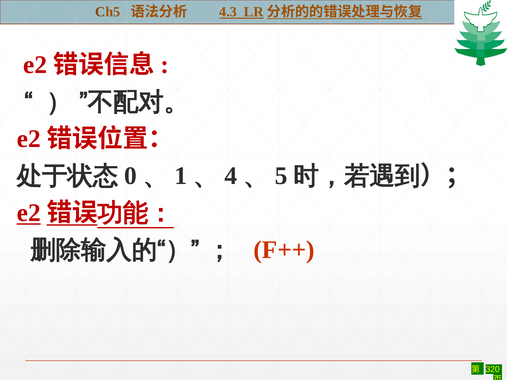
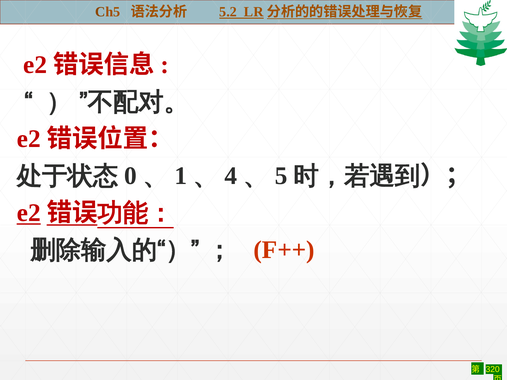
4.3: 4.3 -> 5.2
